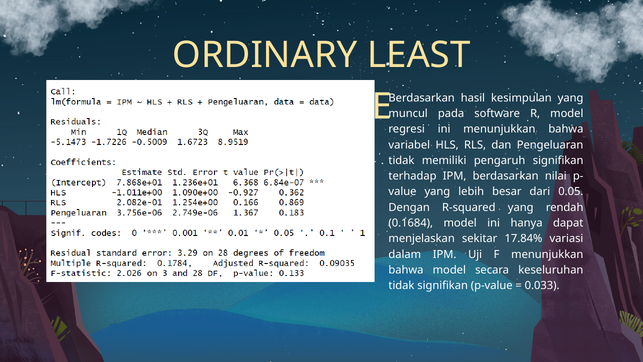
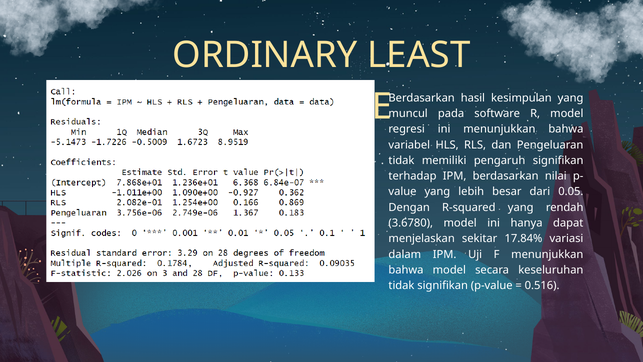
0.1684: 0.1684 -> 3.6780
0.033: 0.033 -> 0.516
